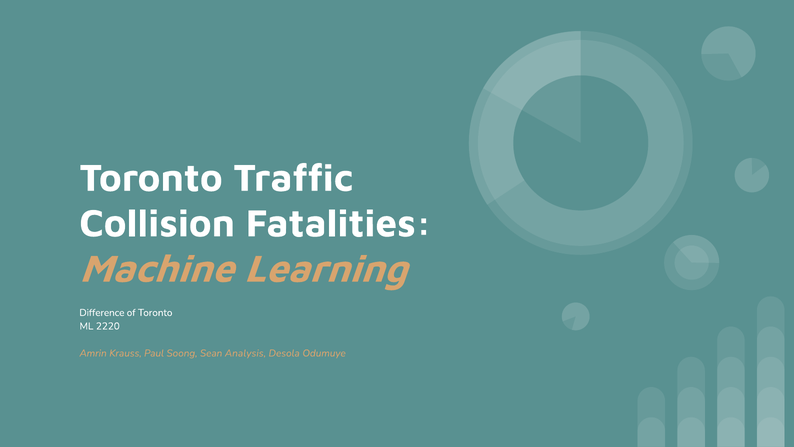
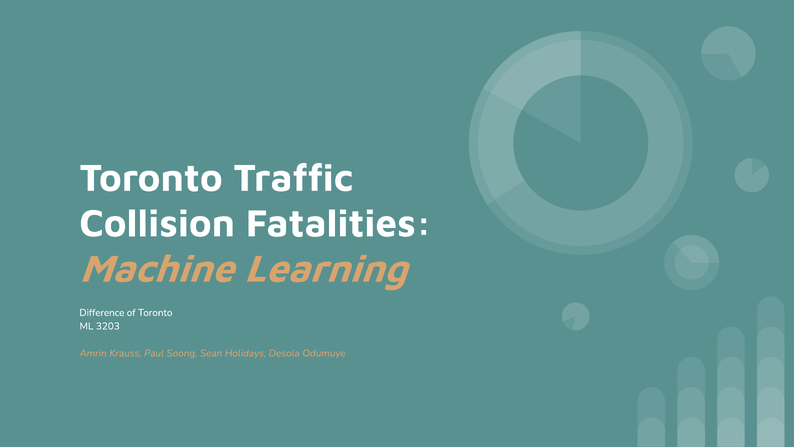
2220: 2220 -> 3203
Analysis: Analysis -> Holidays
